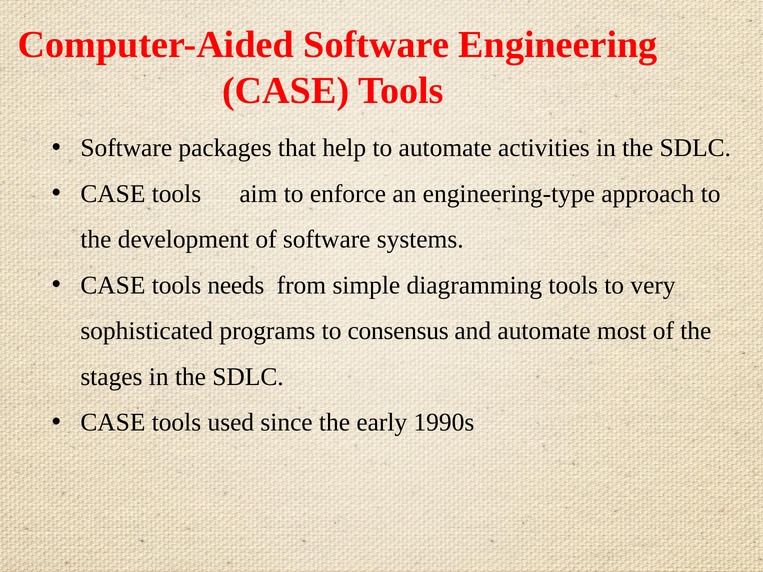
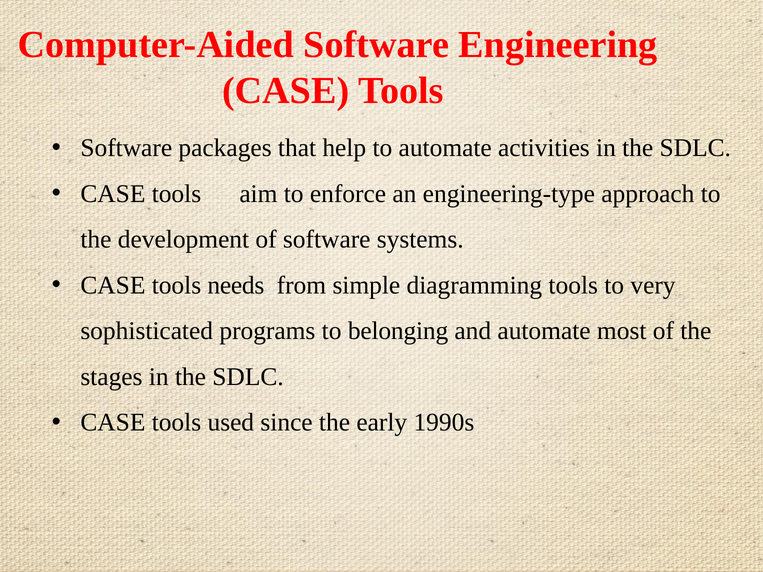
consensus: consensus -> belonging
